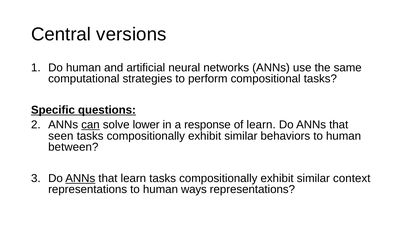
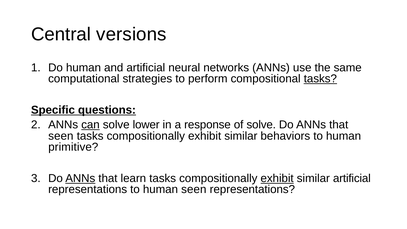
tasks at (320, 79) underline: none -> present
of learn: learn -> solve
between: between -> primitive
exhibit at (277, 178) underline: none -> present
similar context: context -> artificial
human ways: ways -> seen
